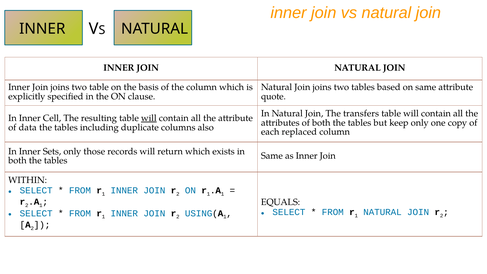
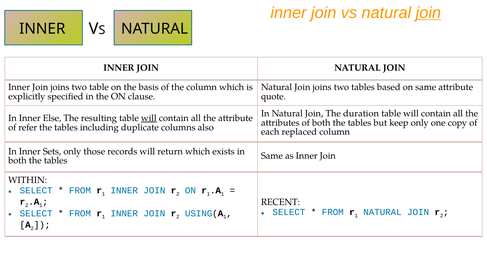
join at (428, 13) underline: none -> present
transfers: transfers -> duration
Cell: Cell -> Else
data: data -> refer
EQUALS: EQUALS -> RECENT
